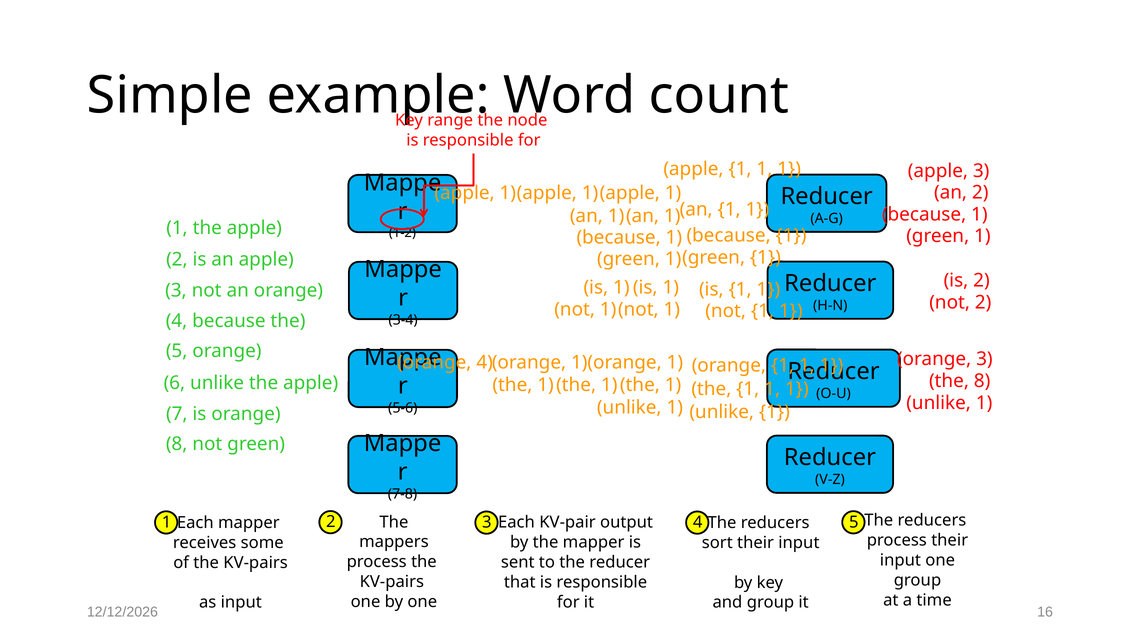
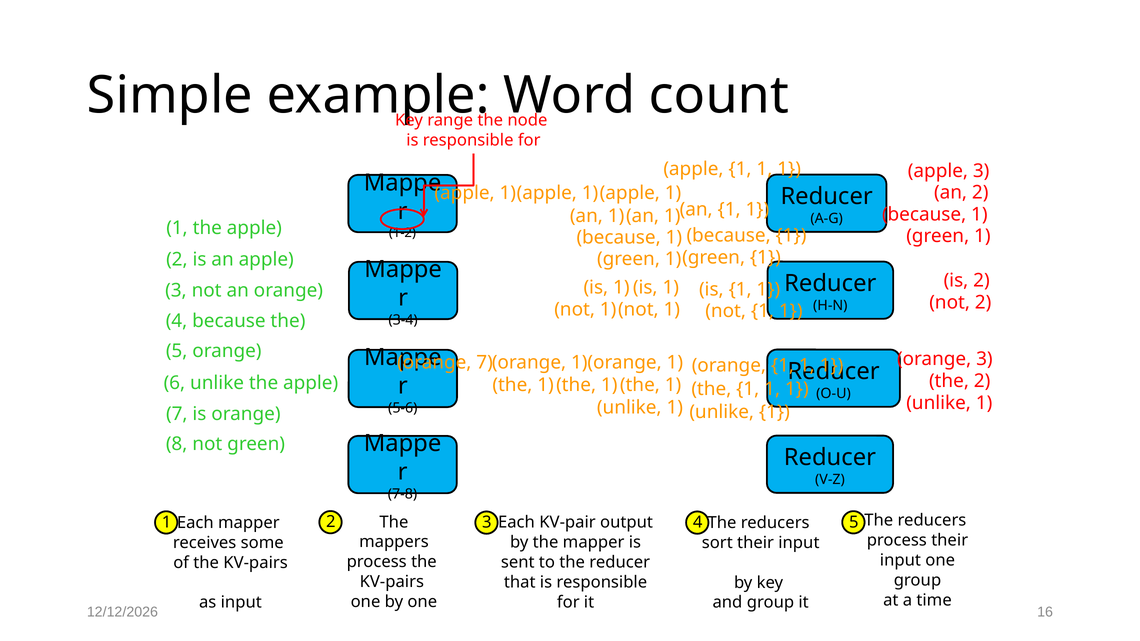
4 at (485, 362): 4 -> 7
the 8: 8 -> 2
